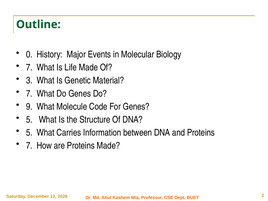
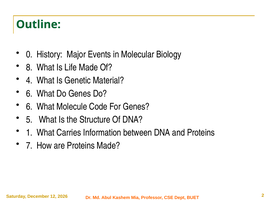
7 at (29, 67): 7 -> 8
3: 3 -> 4
7 at (29, 94): 7 -> 6
9 at (29, 107): 9 -> 6
5 at (29, 133): 5 -> 1
